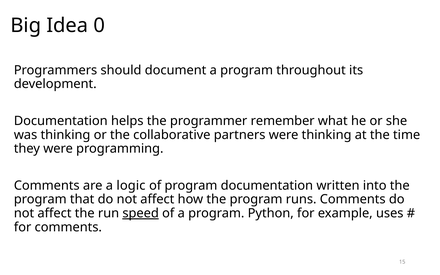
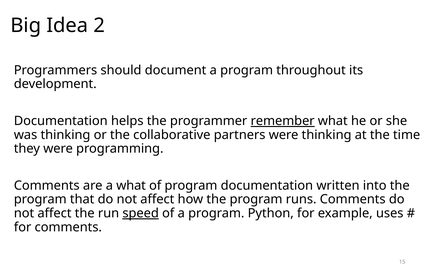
0: 0 -> 2
remember underline: none -> present
a logic: logic -> what
